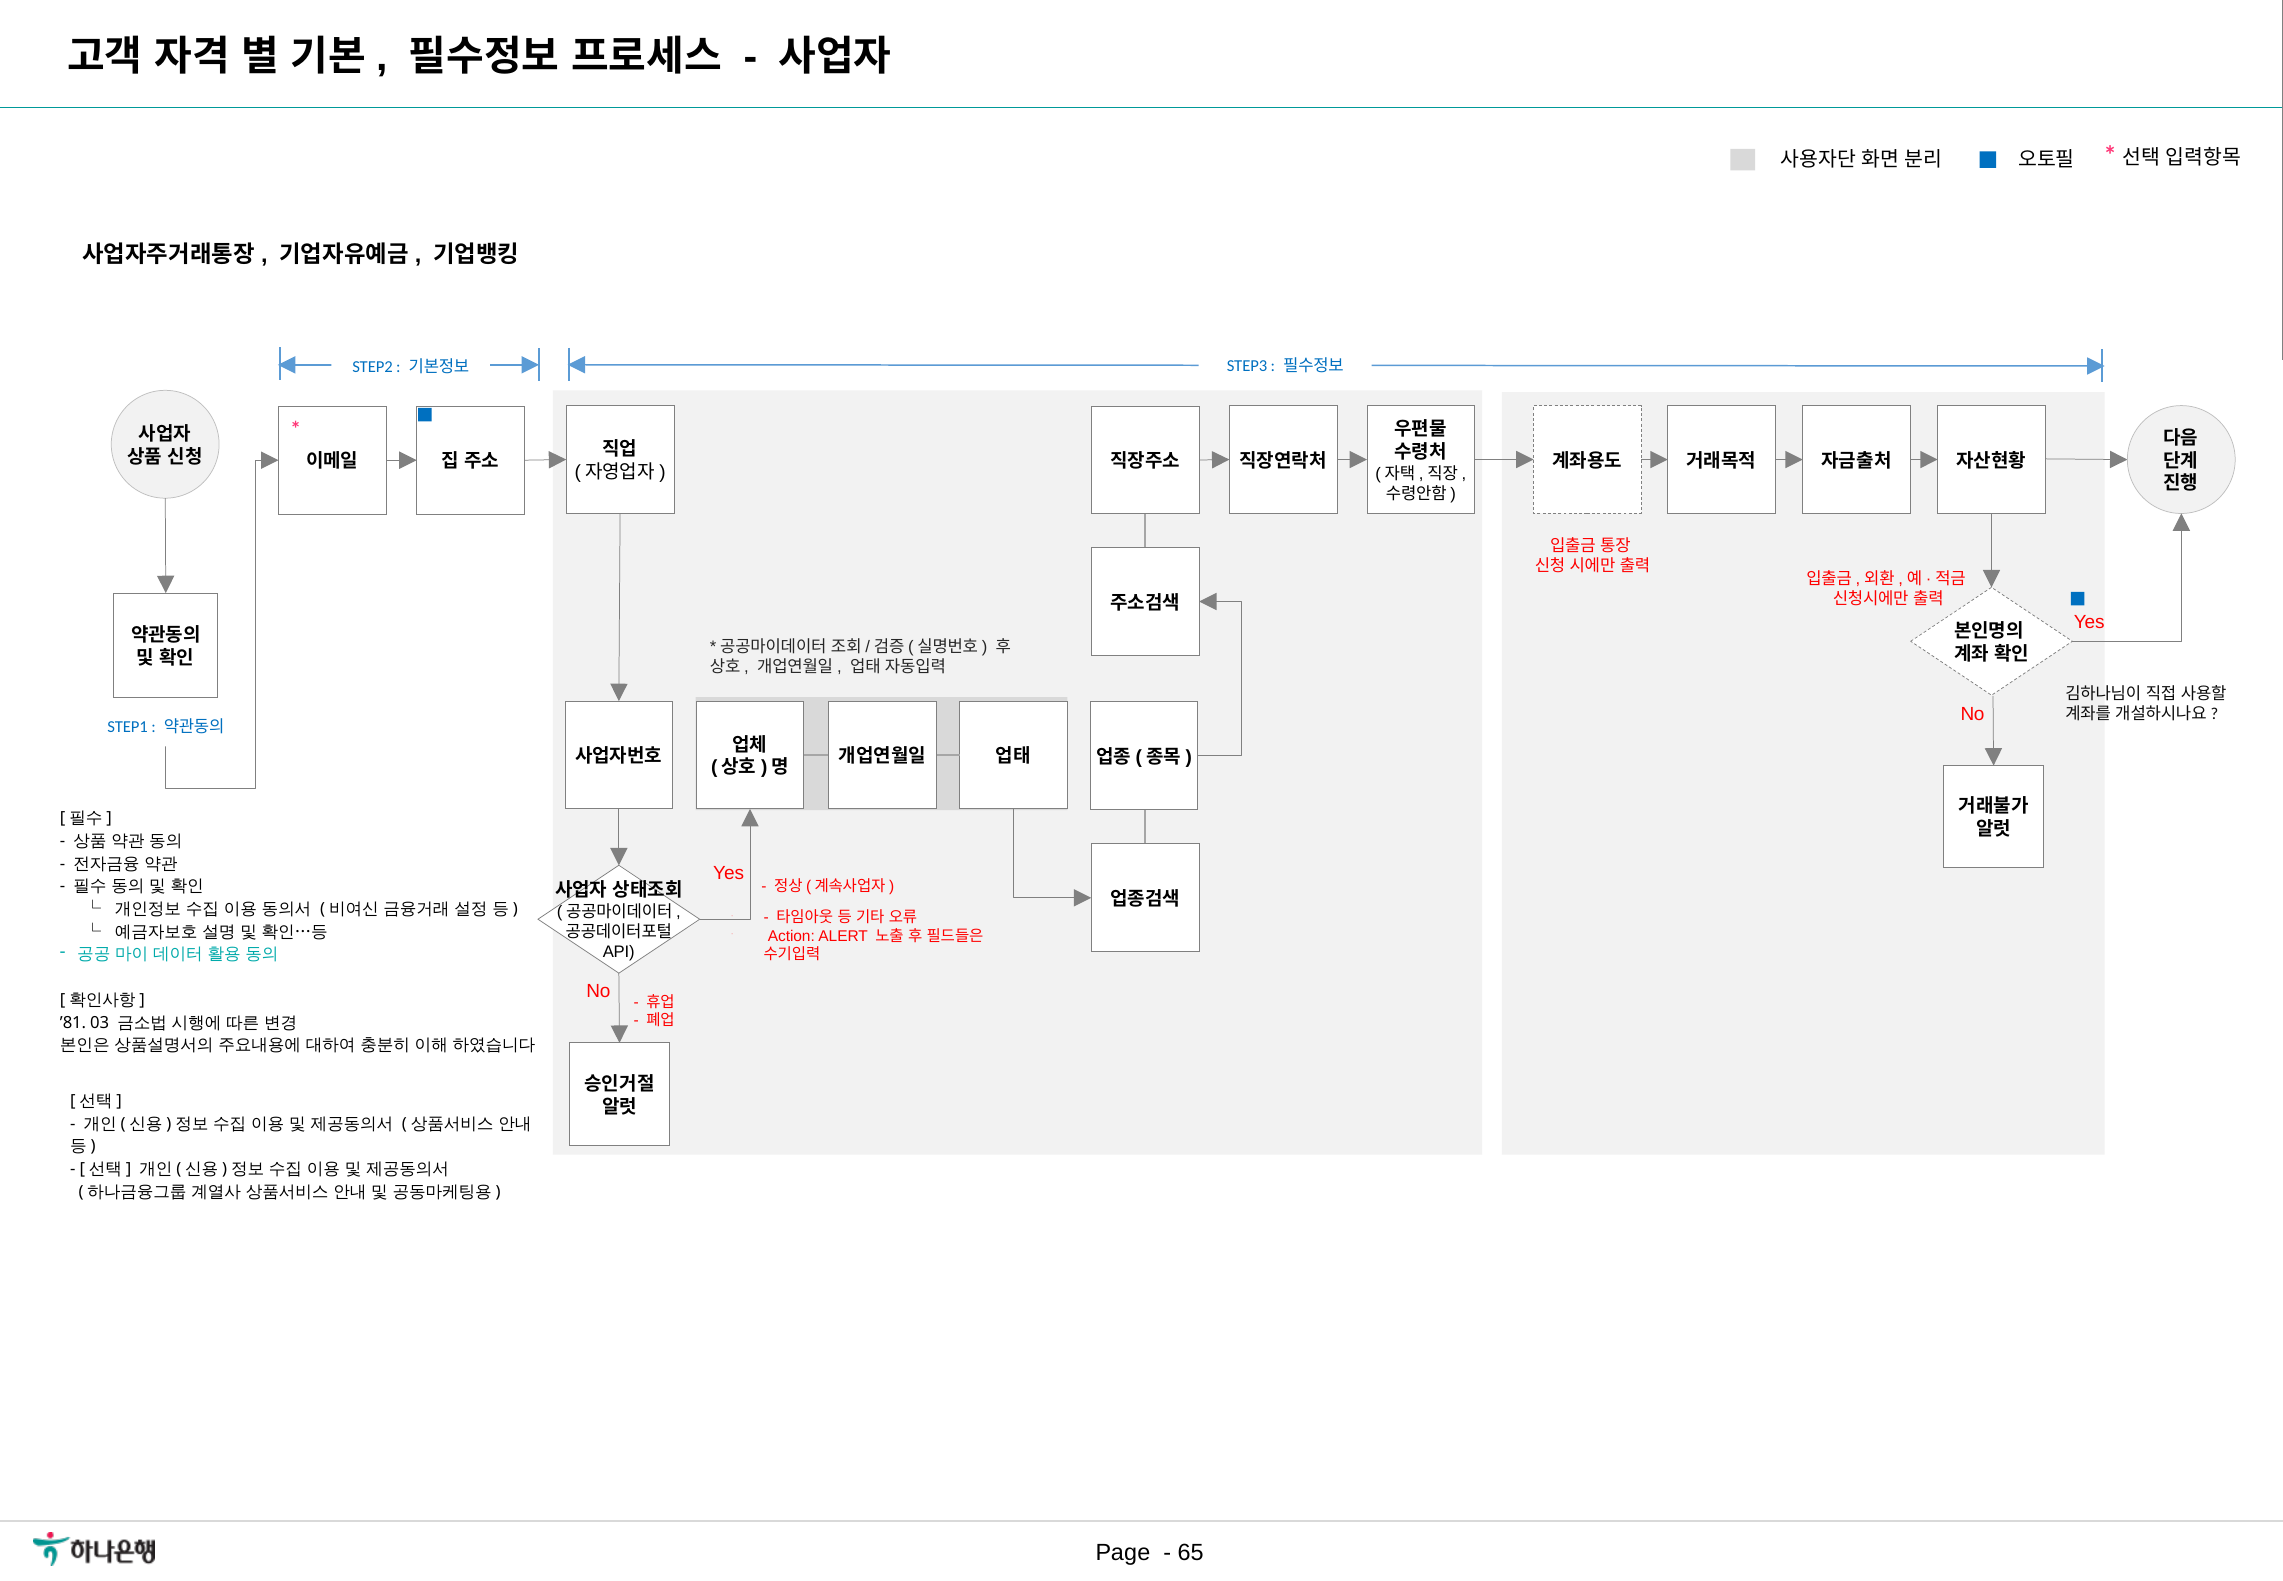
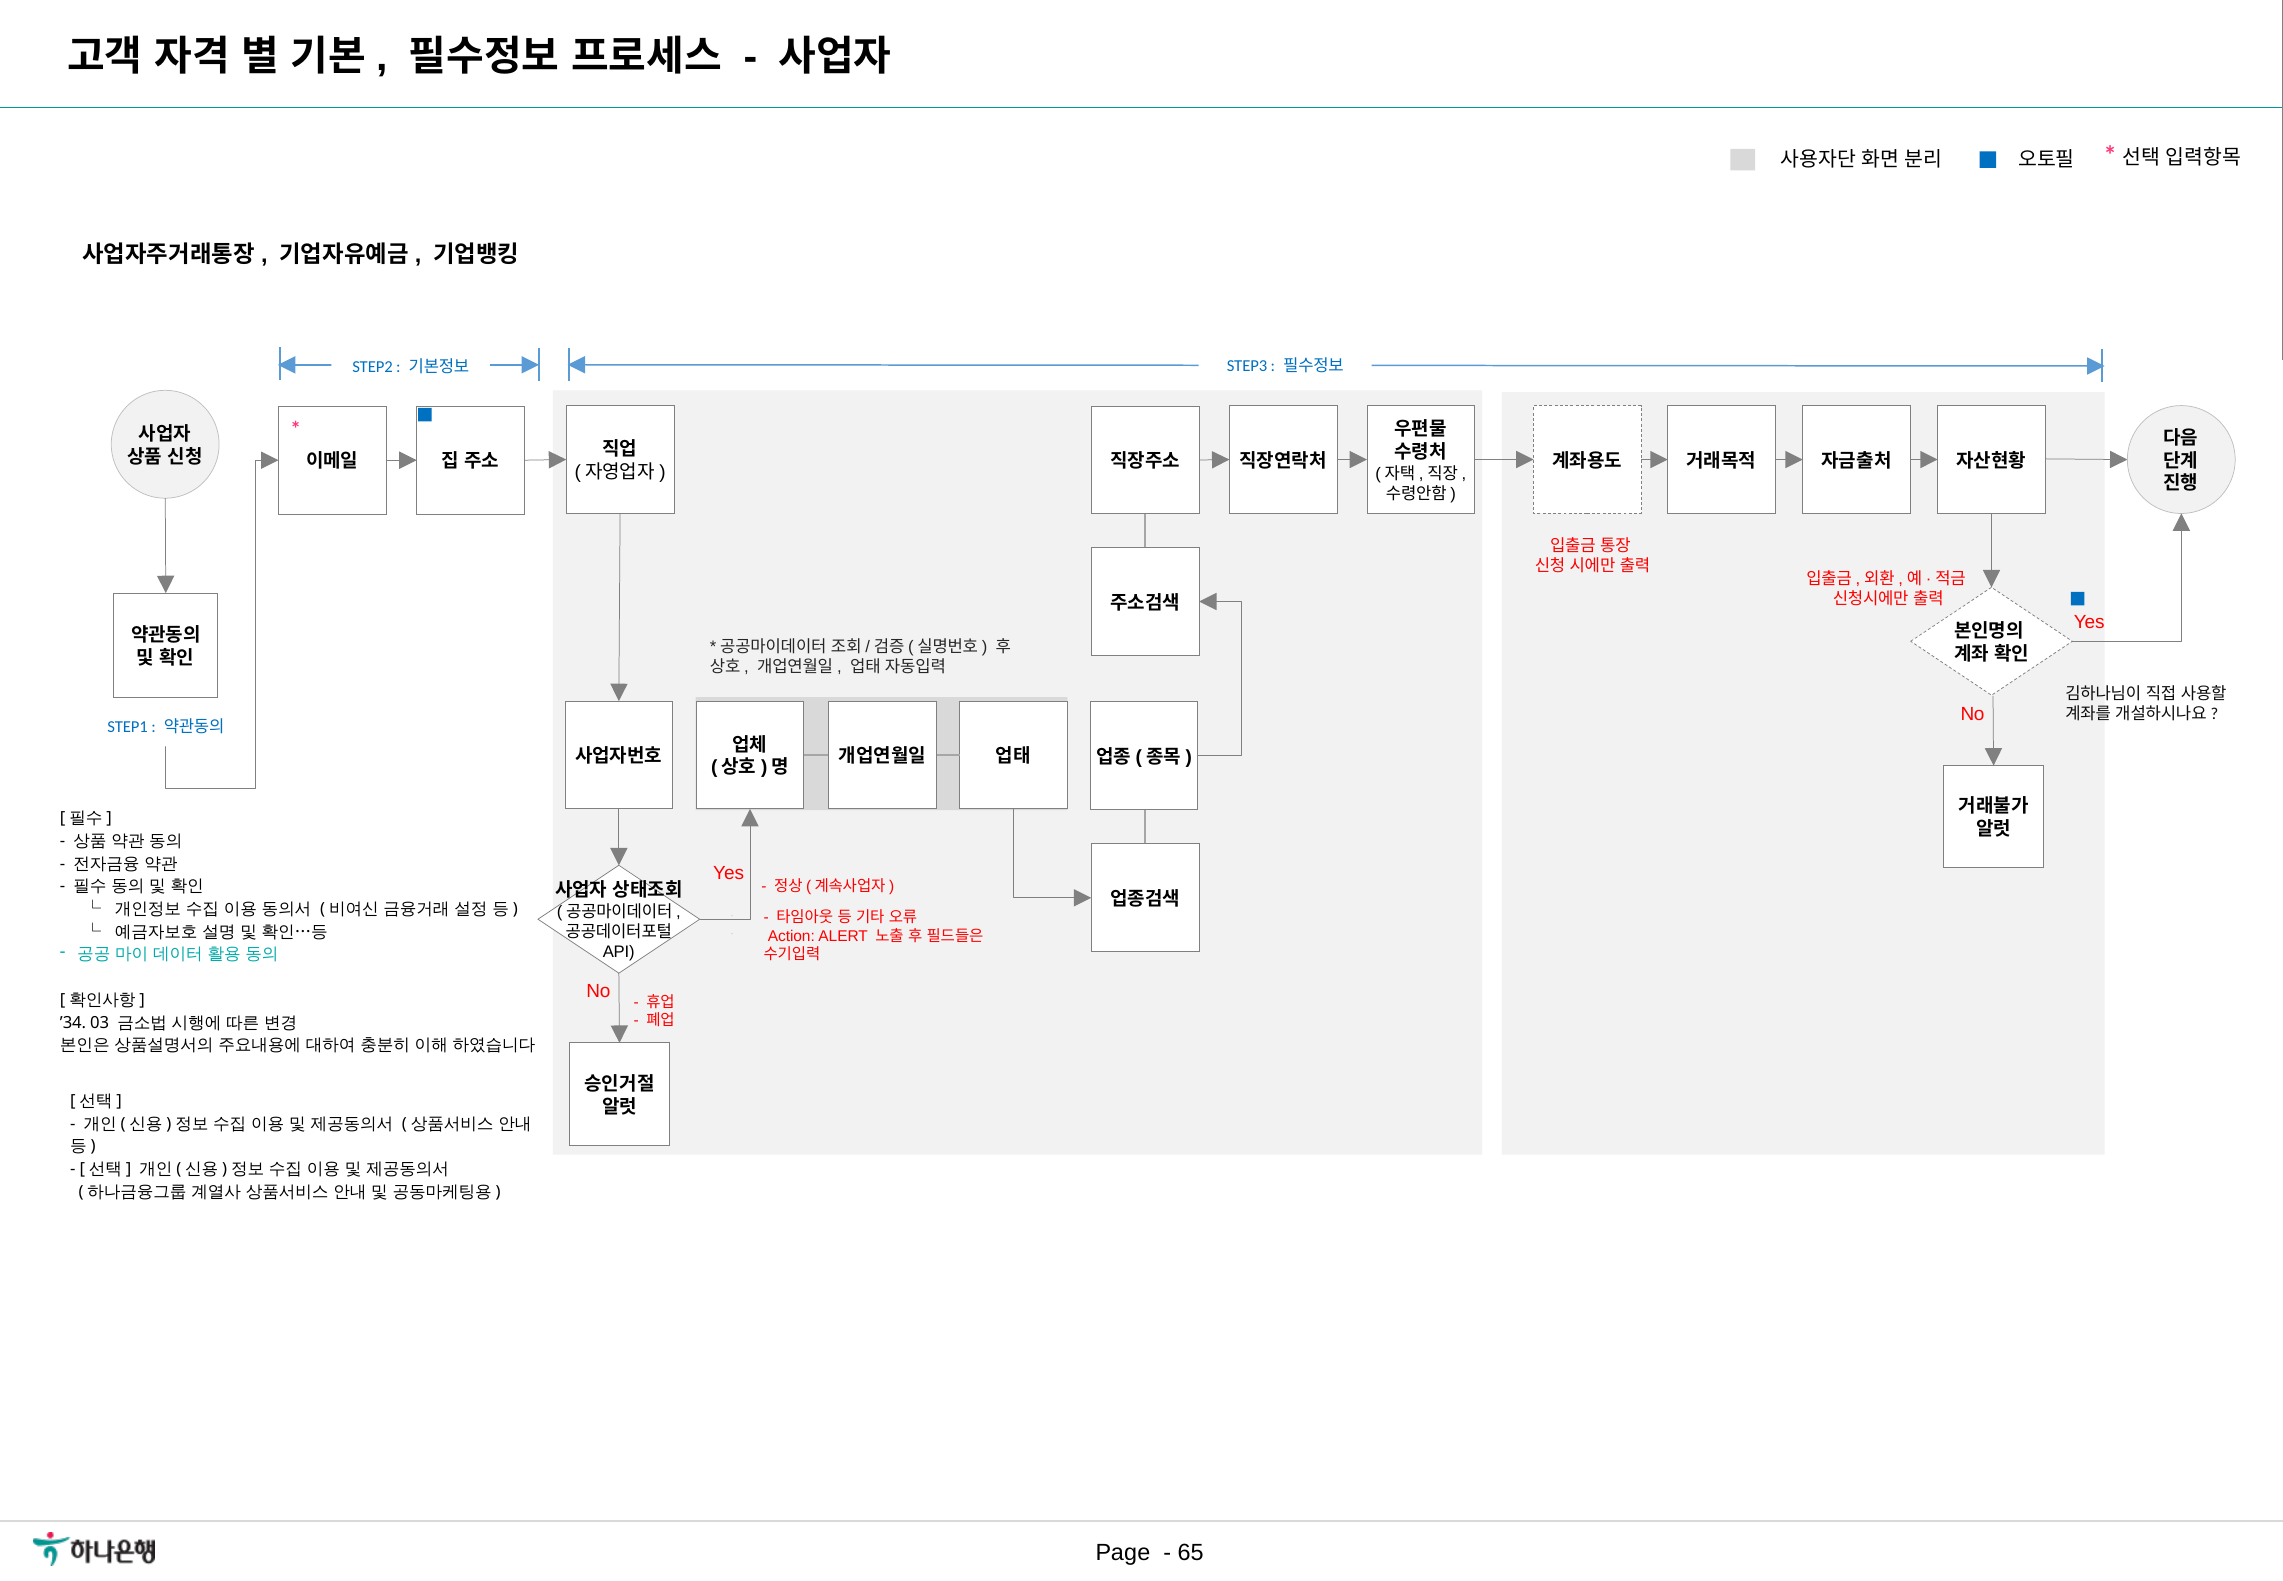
’81: ’81 -> ’34
